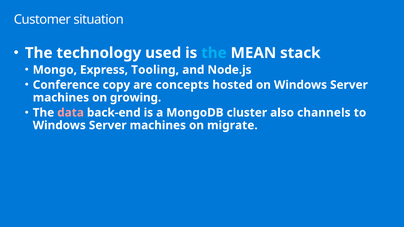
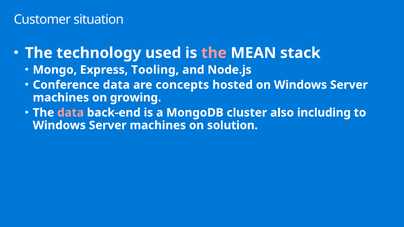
the at (214, 53) colour: light blue -> pink
Conference copy: copy -> data
channels: channels -> including
migrate: migrate -> solution
